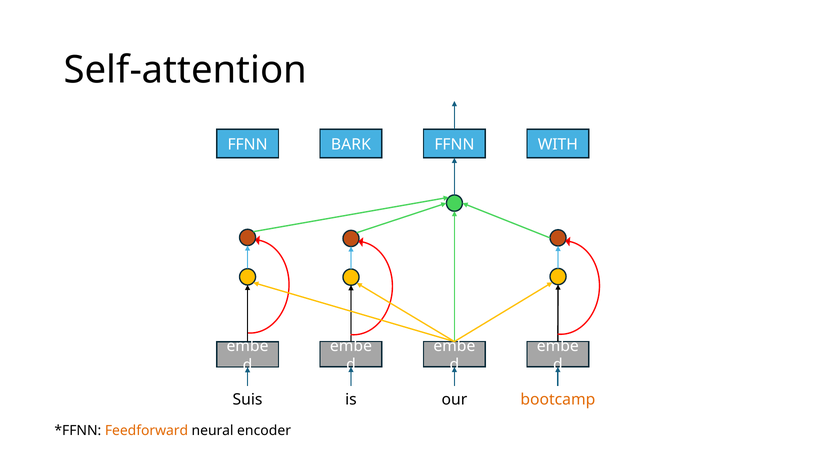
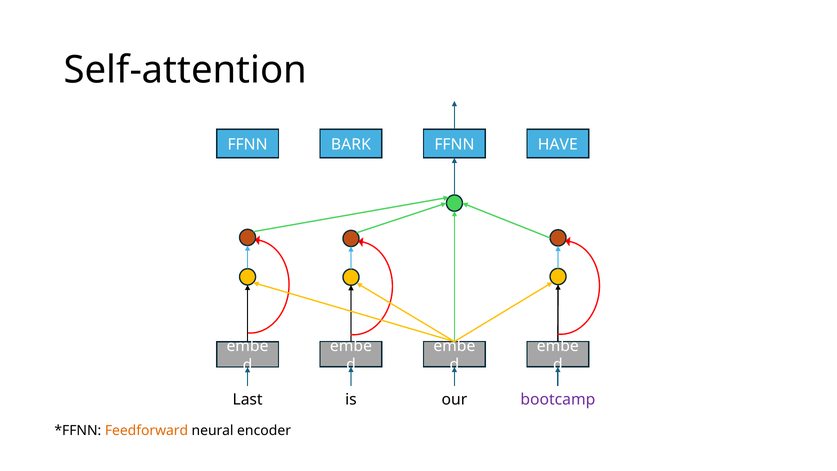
WITH: WITH -> HAVE
Suis: Suis -> Last
bootcamp colour: orange -> purple
